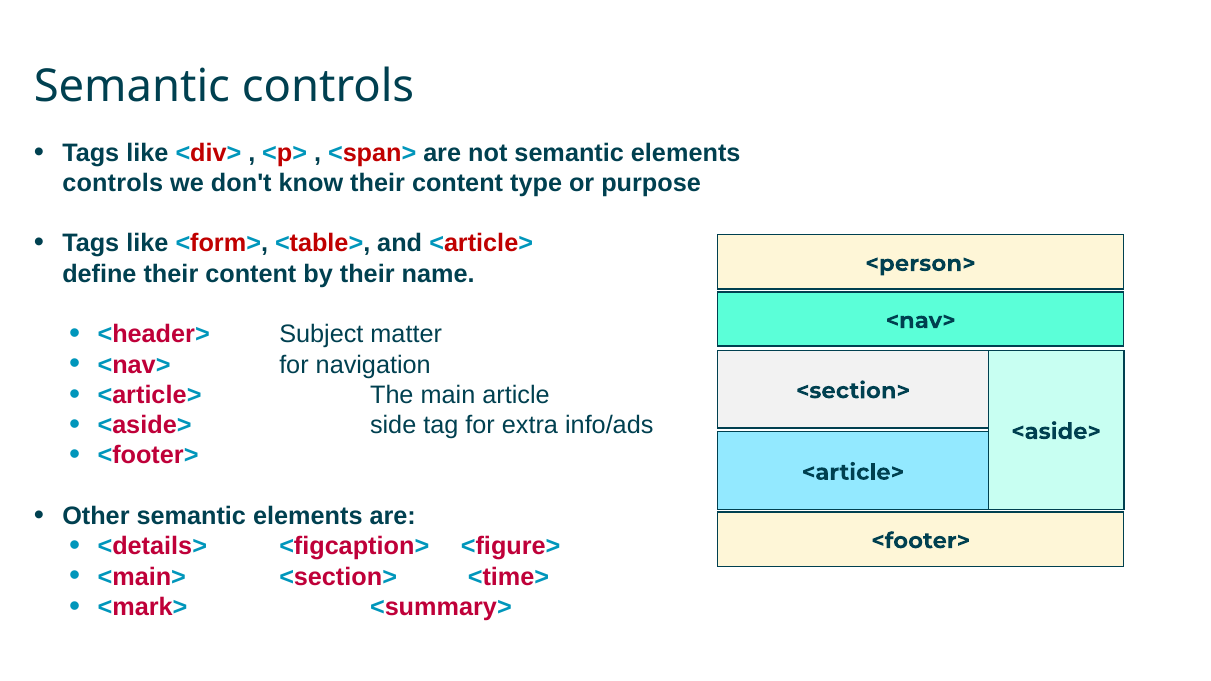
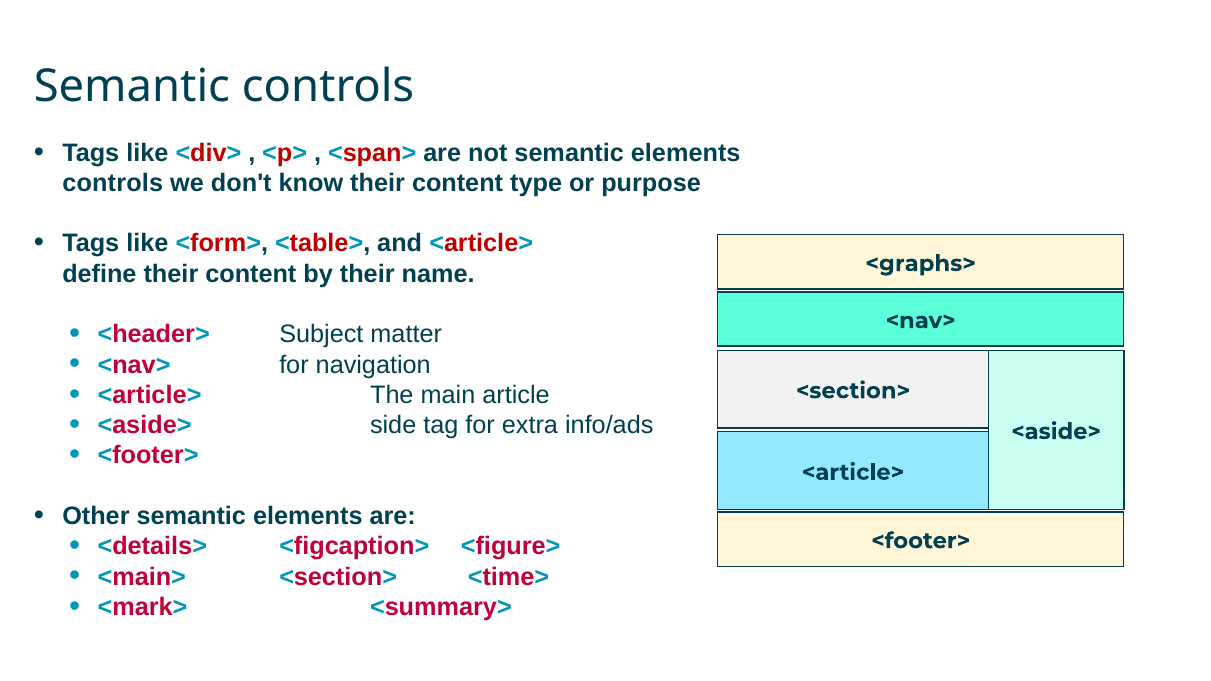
<person>: <person> -> <graphs>
